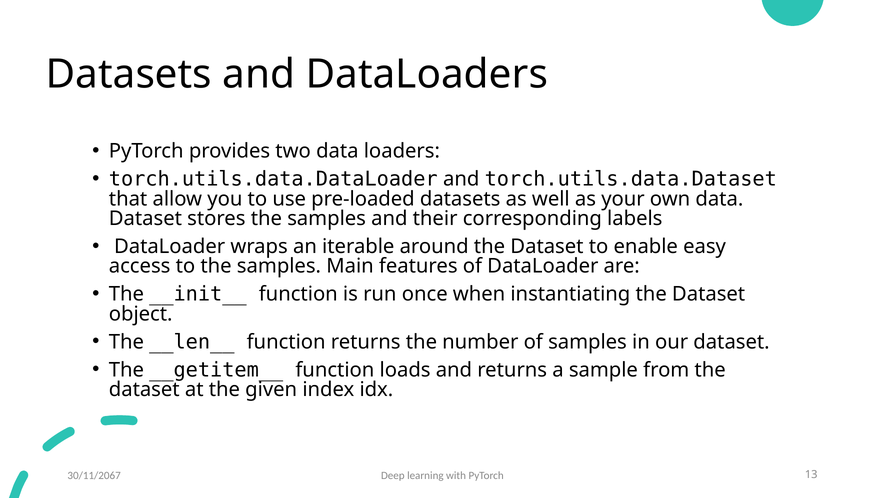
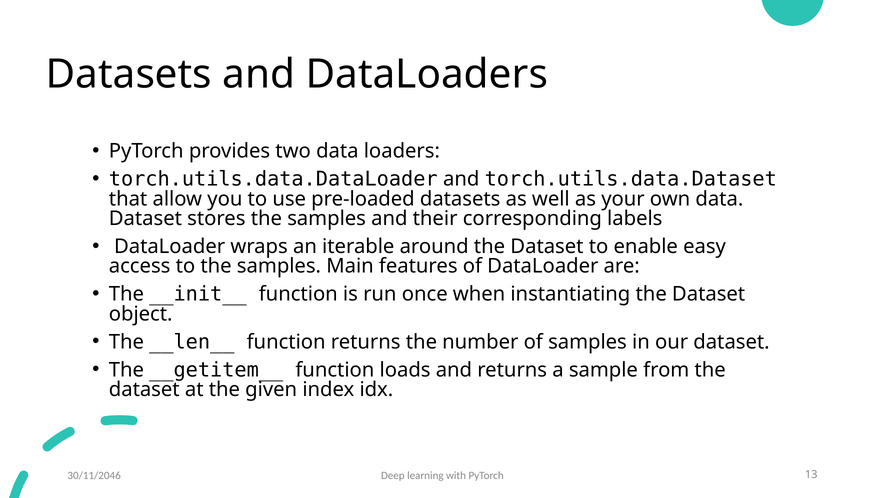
30/11/2067: 30/11/2067 -> 30/11/2046
